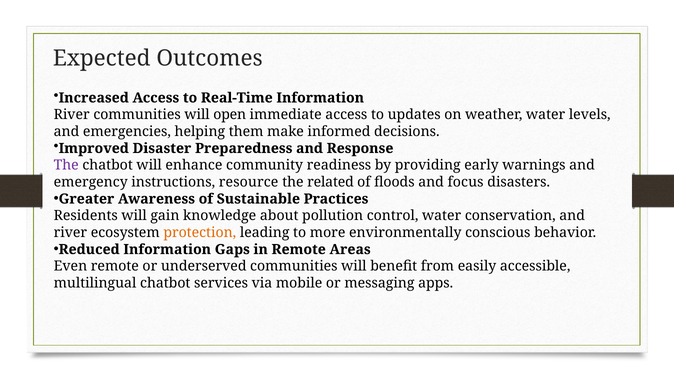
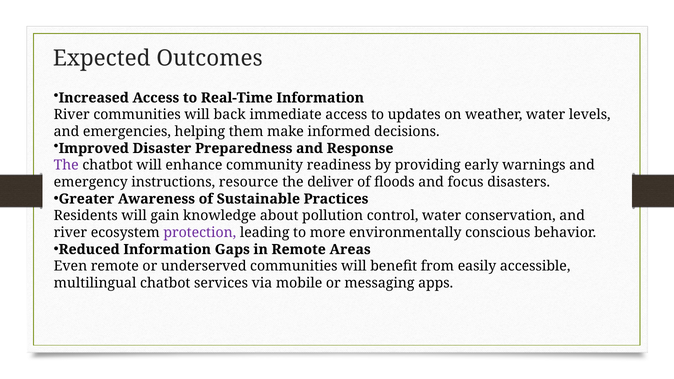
open: open -> back
related: related -> deliver
protection colour: orange -> purple
